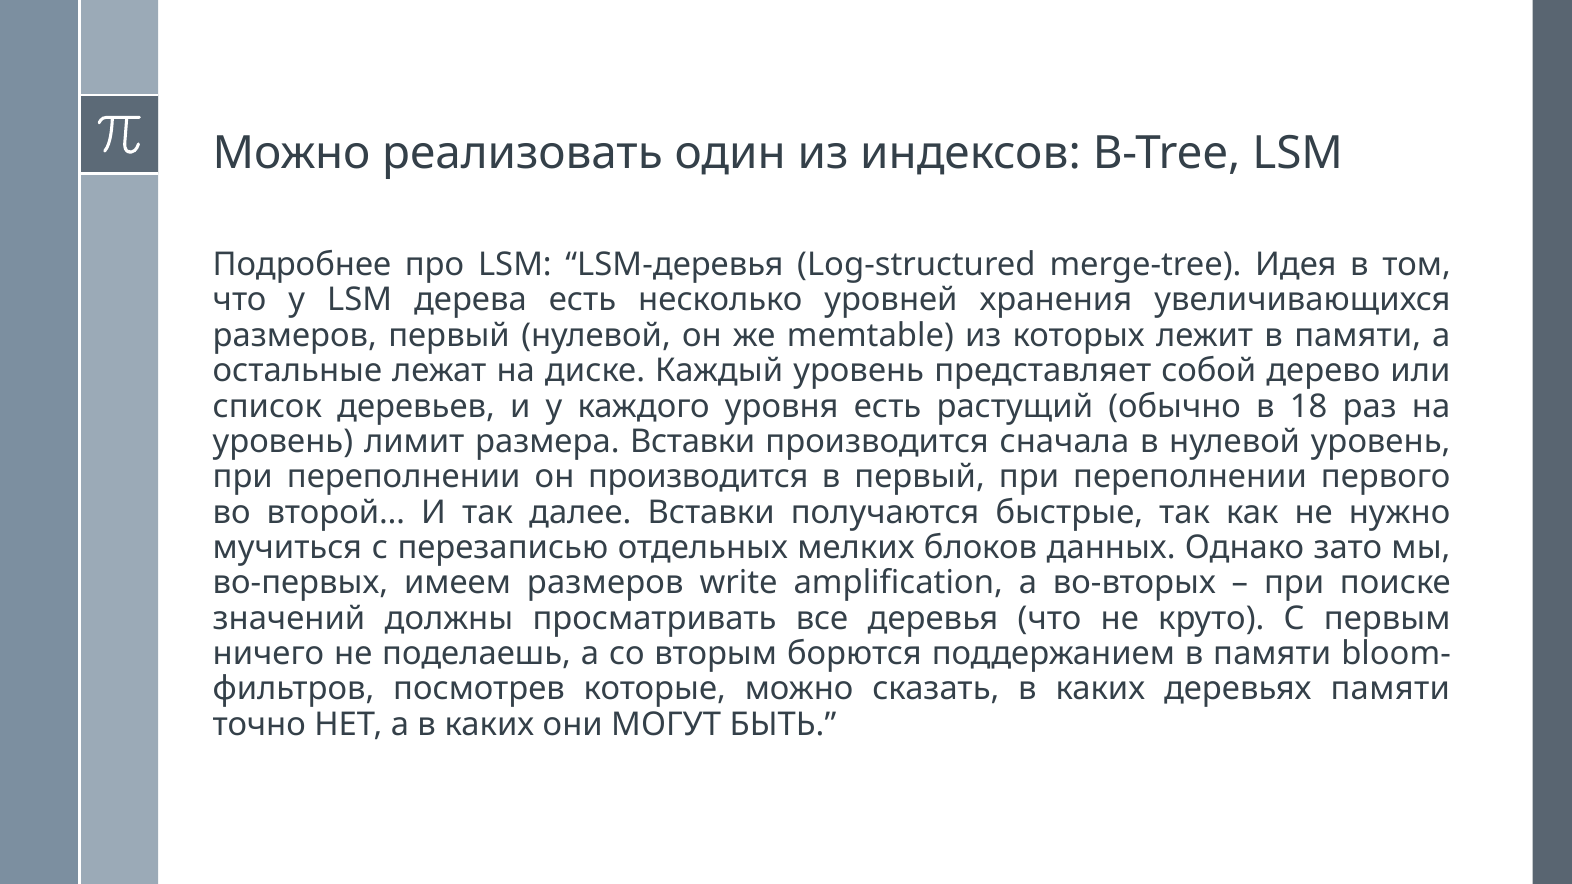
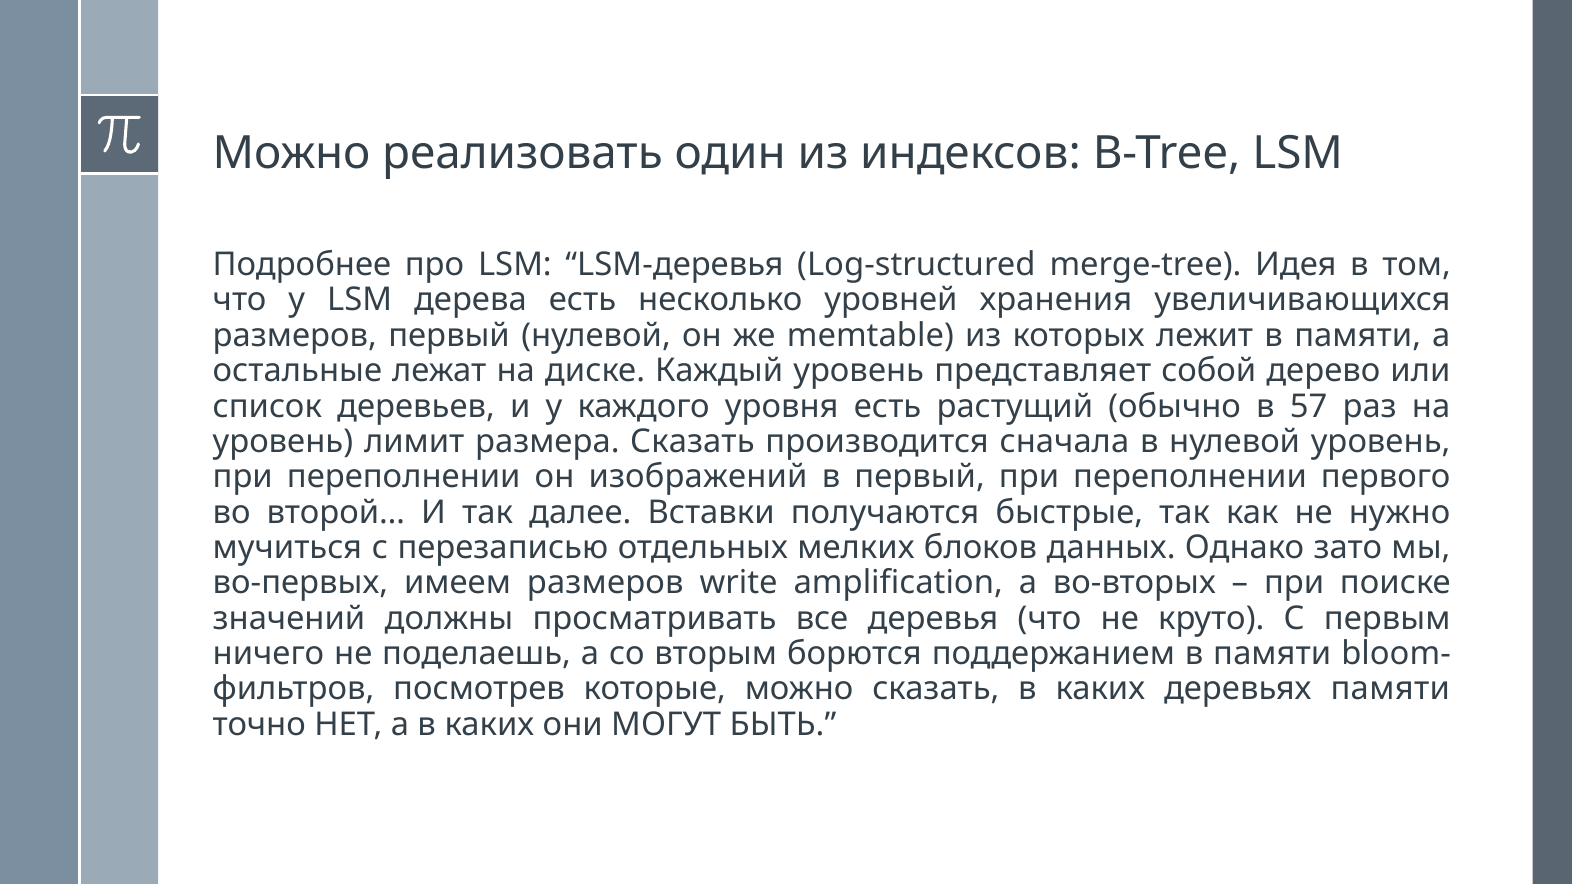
18: 18 -> 57
размера Вставки: Вставки -> Сказать
он производится: производится -> изображений
